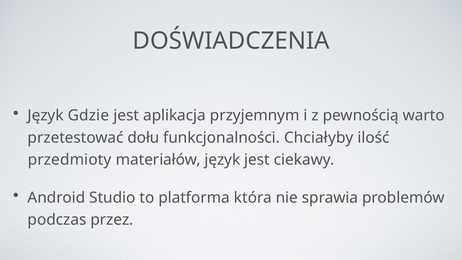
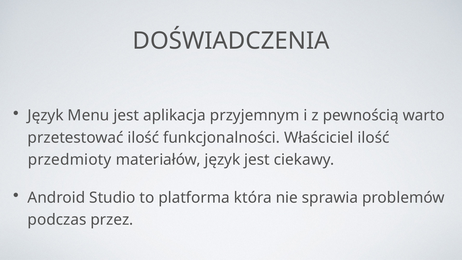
Gdzie: Gdzie -> Menu
przetestować dołu: dołu -> ilość
Chciałyby: Chciałyby -> Właściciel
